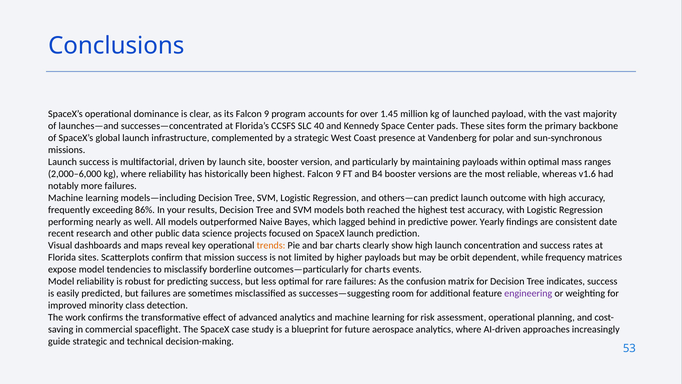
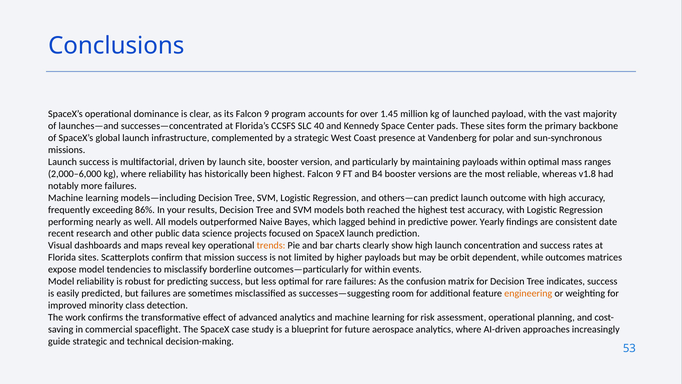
v1.6: v1.6 -> v1.8
frequency: frequency -> outcomes
for charts: charts -> within
engineering colour: purple -> orange
